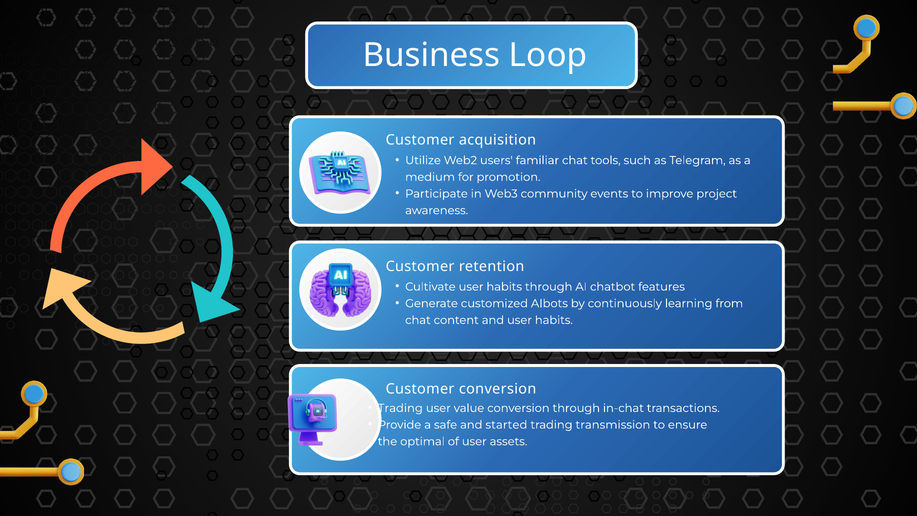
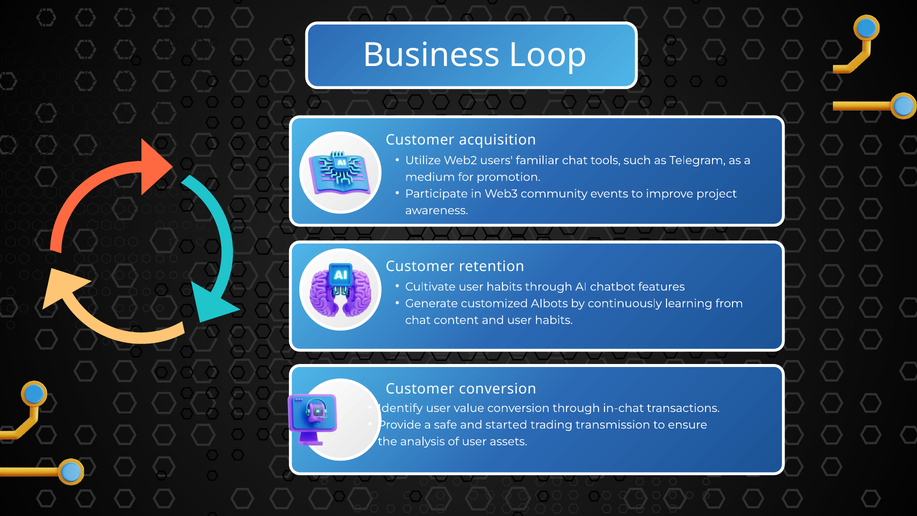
Trading at (400, 408): Trading -> Identify
optimal: optimal -> analysis
